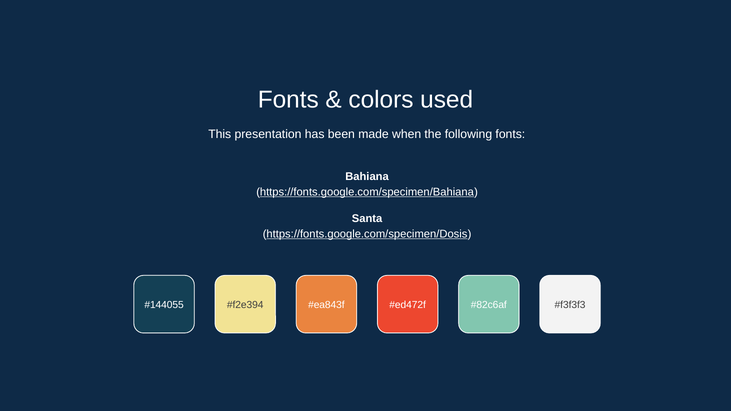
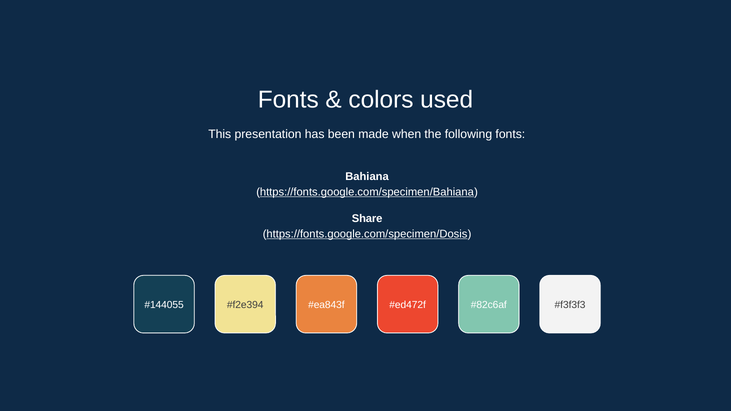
Santa: Santa -> Share
